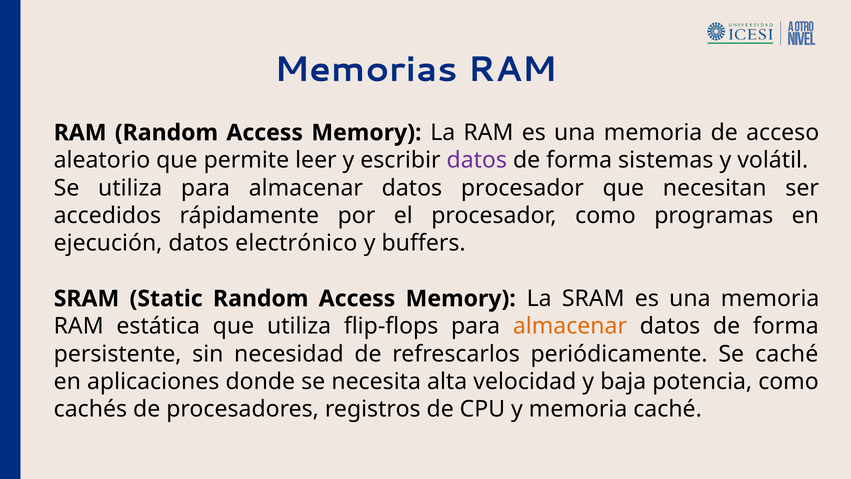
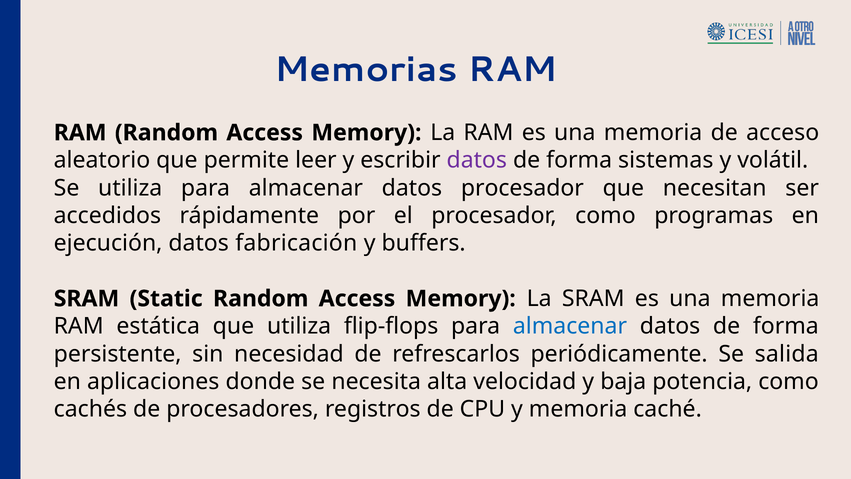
electrónico: electrónico -> fabricación
almacenar at (570, 326) colour: orange -> blue
Se caché: caché -> salida
